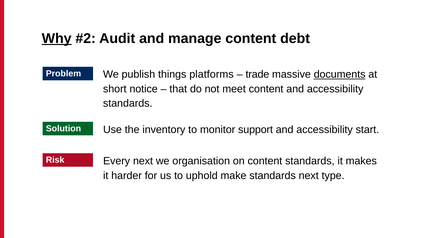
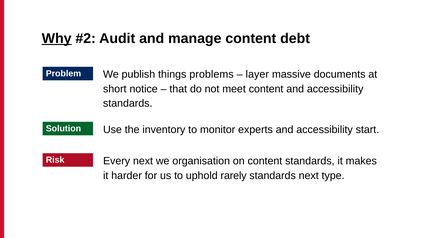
platforms: platforms -> problems
trade: trade -> layer
documents underline: present -> none
support: support -> experts
make: make -> rarely
